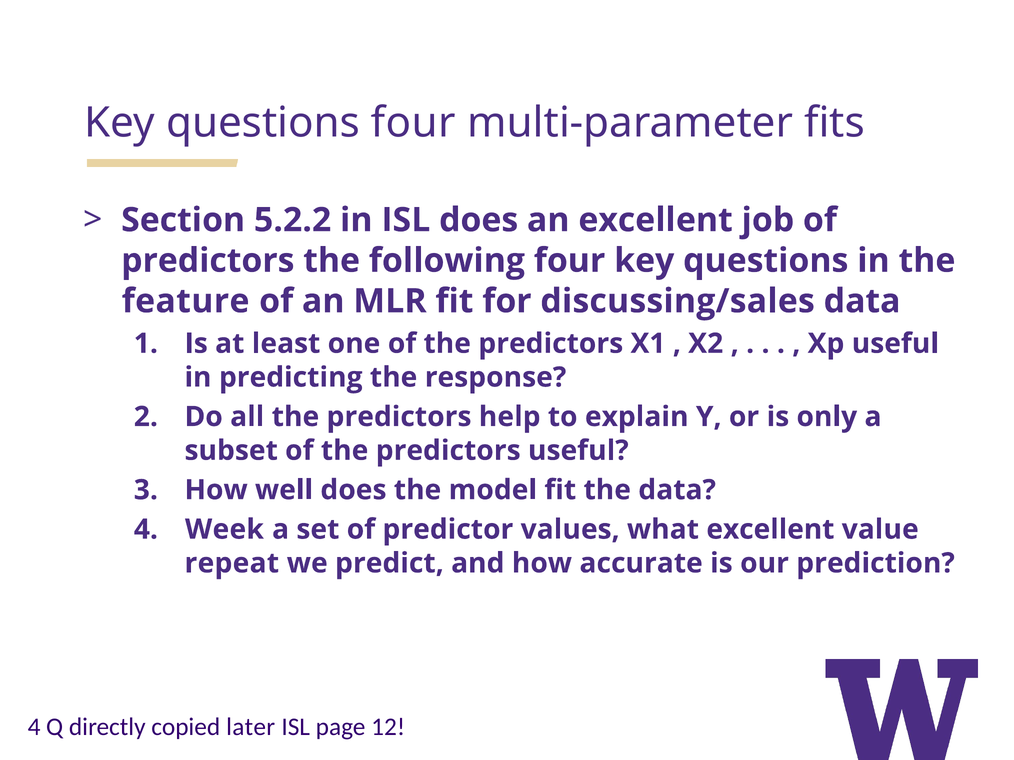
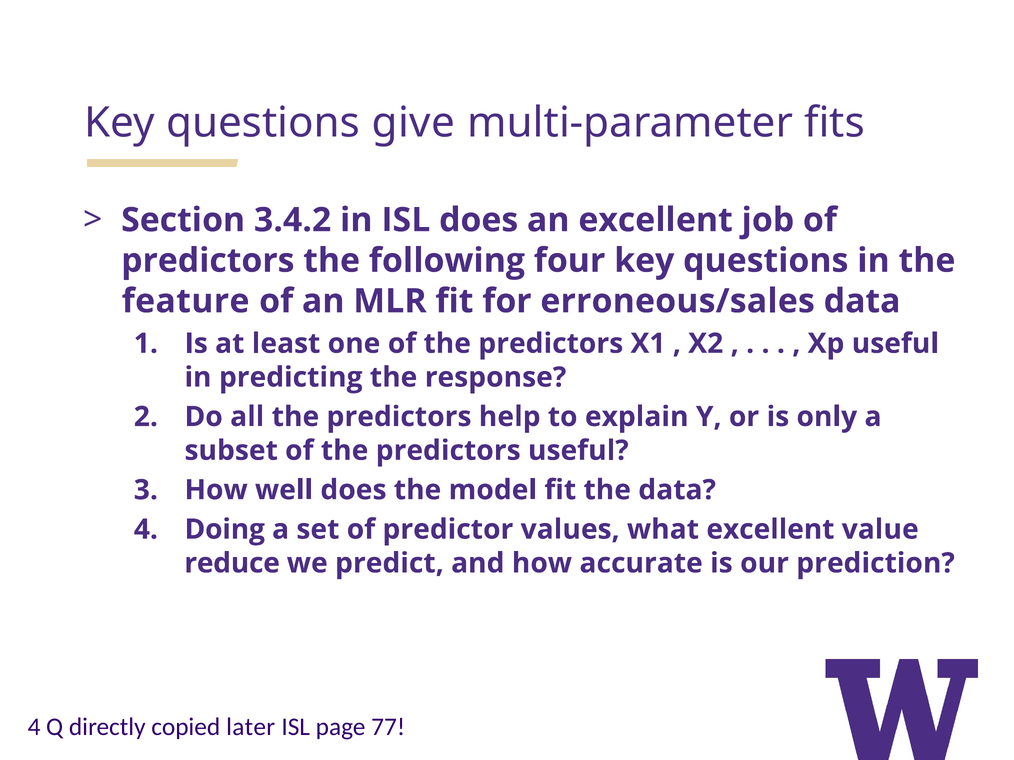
questions four: four -> give
5.2.2: 5.2.2 -> 3.4.2
discussing/sales: discussing/sales -> erroneous/sales
Week: Week -> Doing
repeat: repeat -> reduce
12: 12 -> 77
